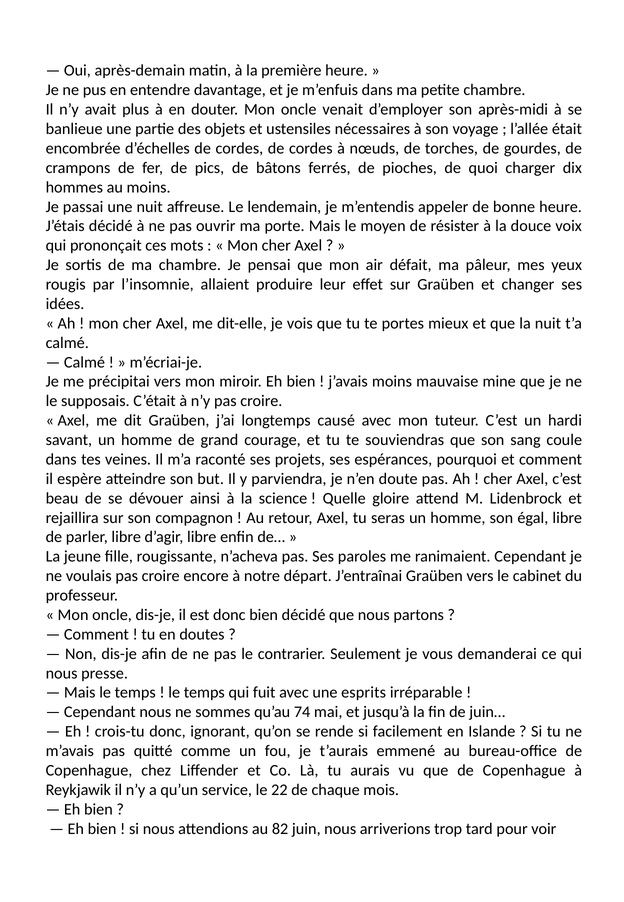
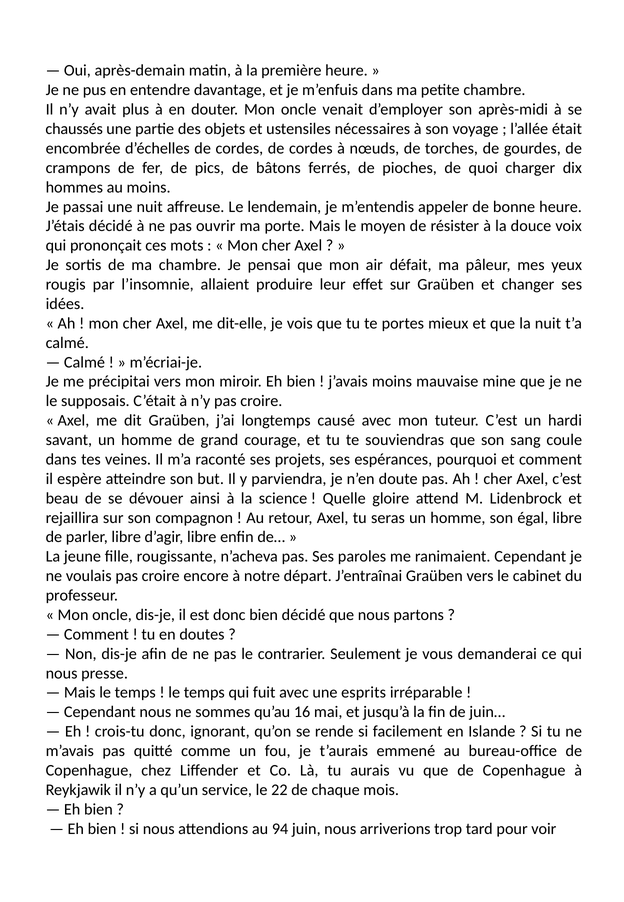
banlieue: banlieue -> chaussés
74: 74 -> 16
82: 82 -> 94
